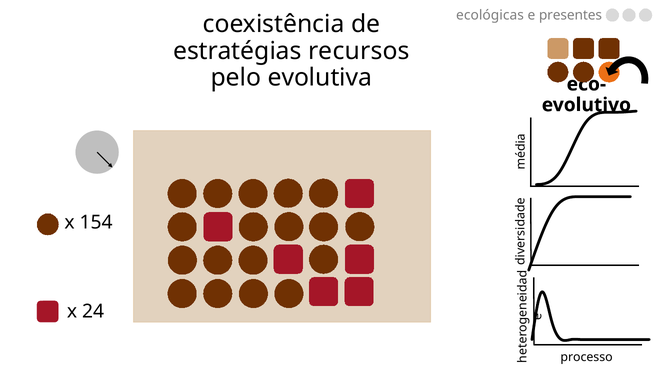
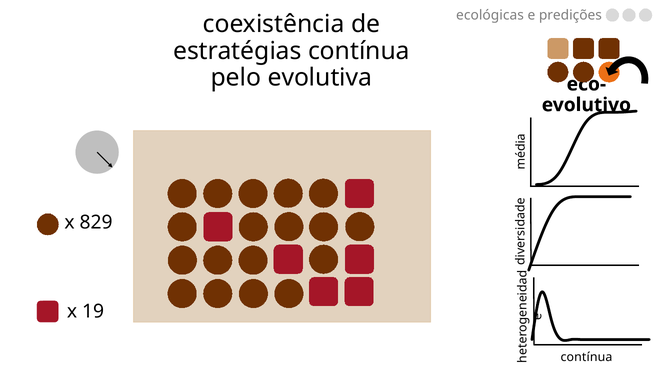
presentes: presentes -> predições
estratégias recursos: recursos -> contínua
154: 154 -> 829
24: 24 -> 19
processo at (587, 357): processo -> contínua
